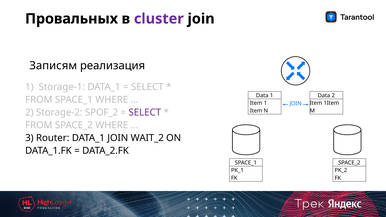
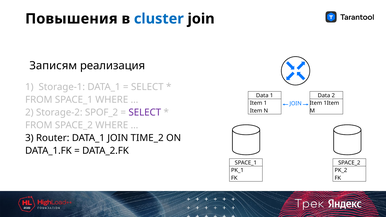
Провальных: Провальных -> Повышения
cluster colour: purple -> blue
WAIT_2: WAIT_2 -> TIME_2
